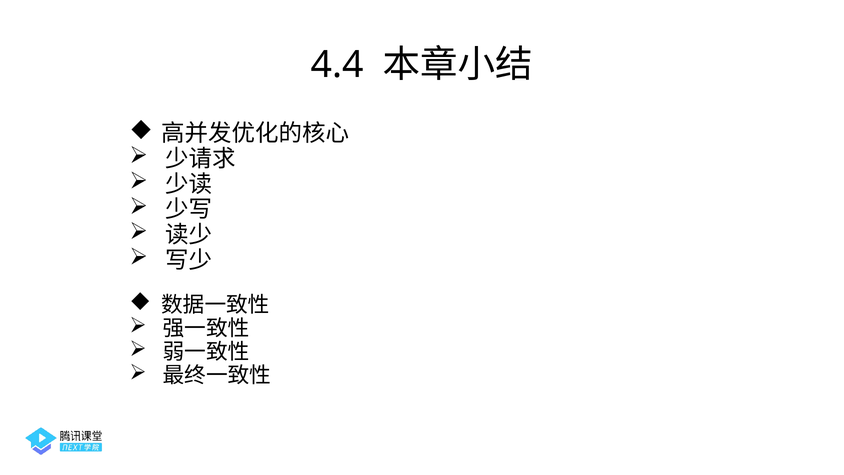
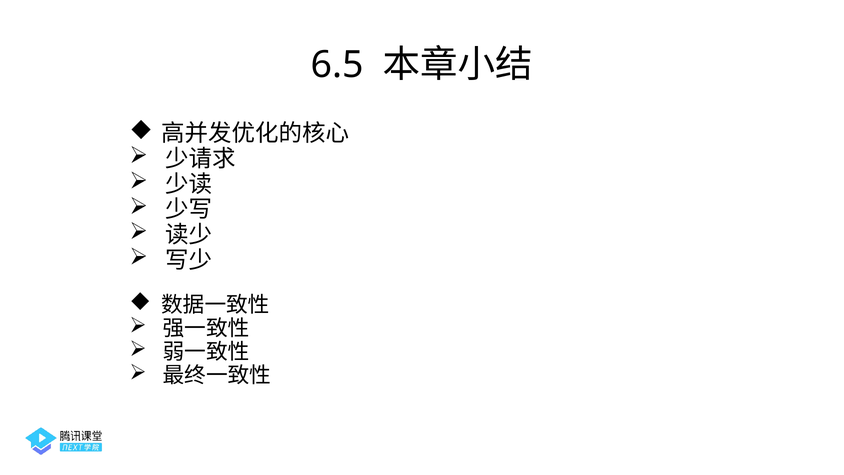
4.4: 4.4 -> 6.5
